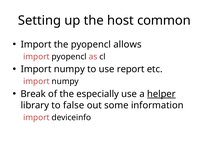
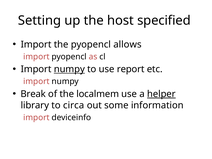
common: common -> specified
numpy at (69, 69) underline: none -> present
especially: especially -> localmem
false: false -> circa
